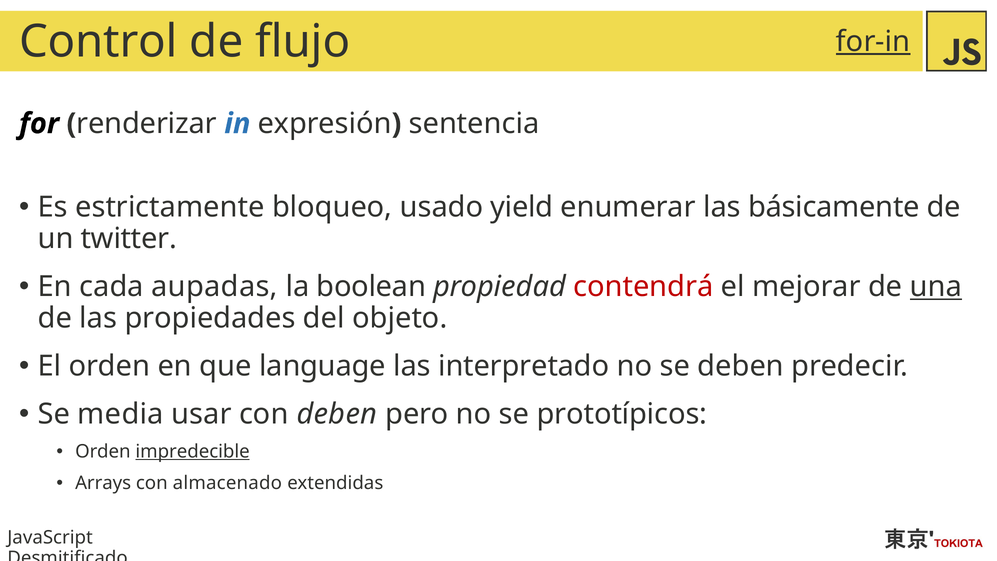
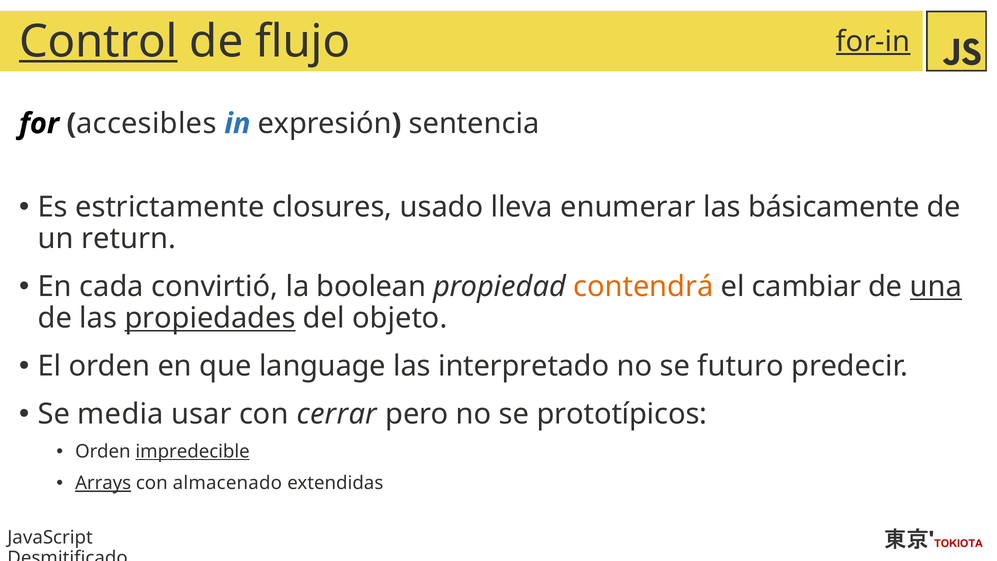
Control underline: none -> present
renderizar: renderizar -> accesibles
bloqueo: bloqueo -> closures
yield: yield -> lleva
twitter: twitter -> return
aupadas: aupadas -> convirtió
contendrá colour: red -> orange
mejorar: mejorar -> cambiar
propiedades underline: none -> present
se deben: deben -> futuro
con deben: deben -> cerrar
Arrays underline: none -> present
